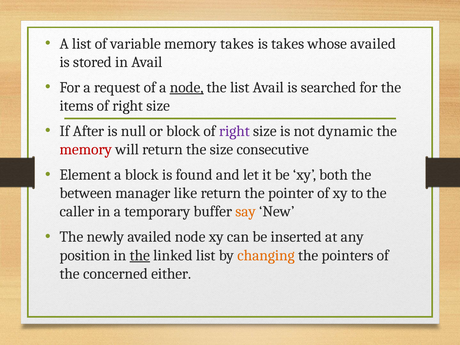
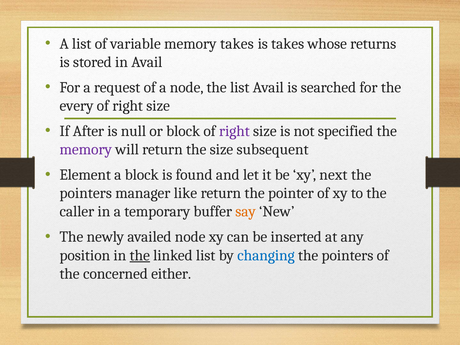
whose availed: availed -> returns
node at (187, 87) underline: present -> none
items: items -> every
dynamic: dynamic -> specified
memory at (86, 149) colour: red -> purple
consecutive: consecutive -> subsequent
both: both -> next
between at (86, 193): between -> pointers
changing colour: orange -> blue
